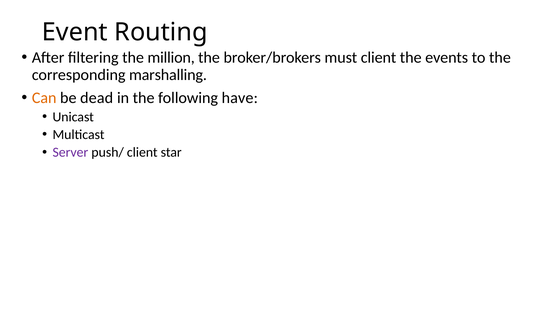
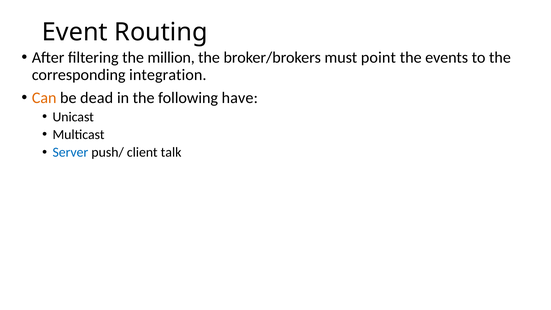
must client: client -> point
marshalling: marshalling -> integration
Server colour: purple -> blue
star: star -> talk
